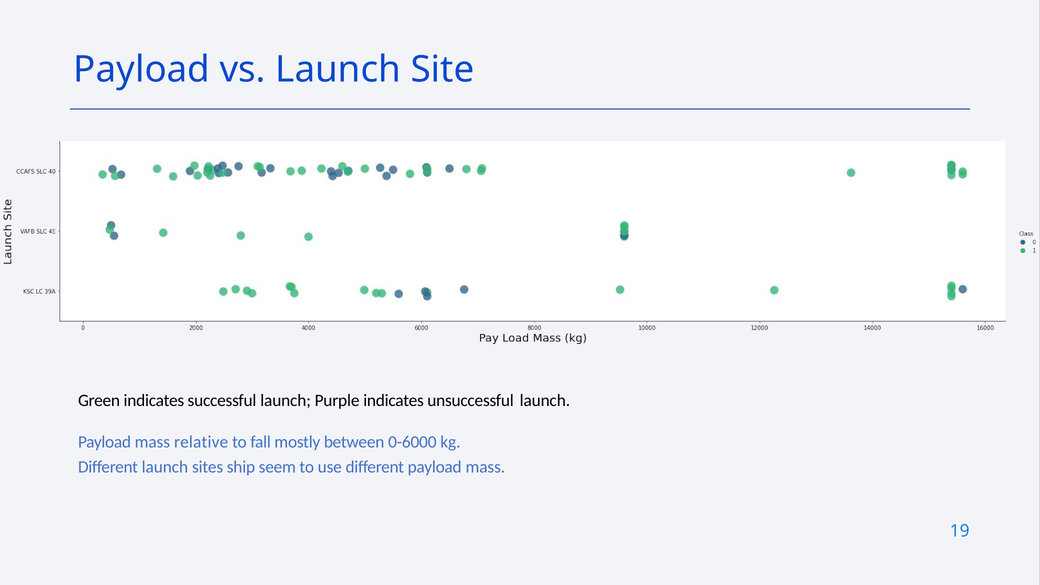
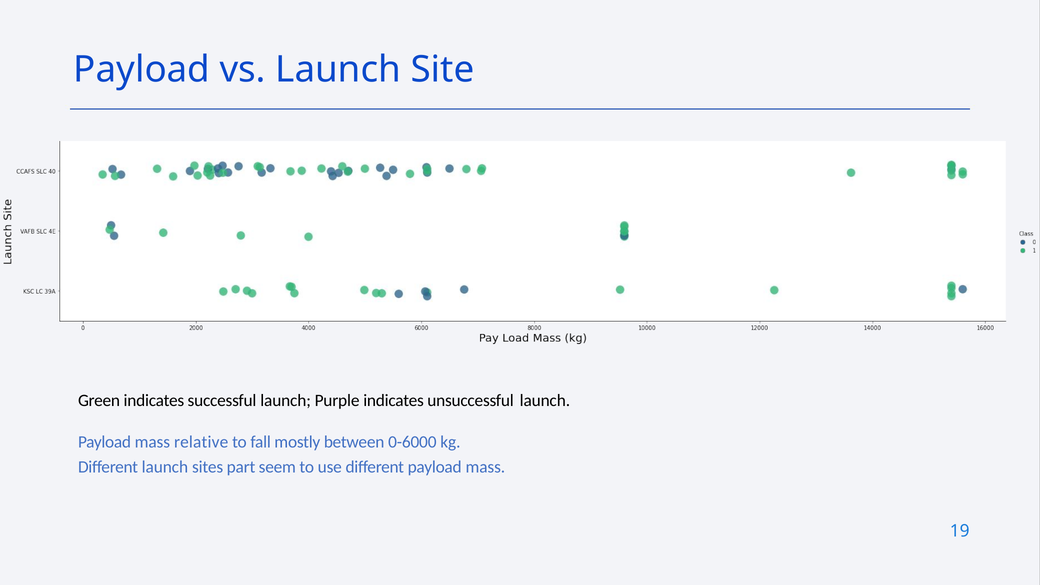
ship: ship -> part
